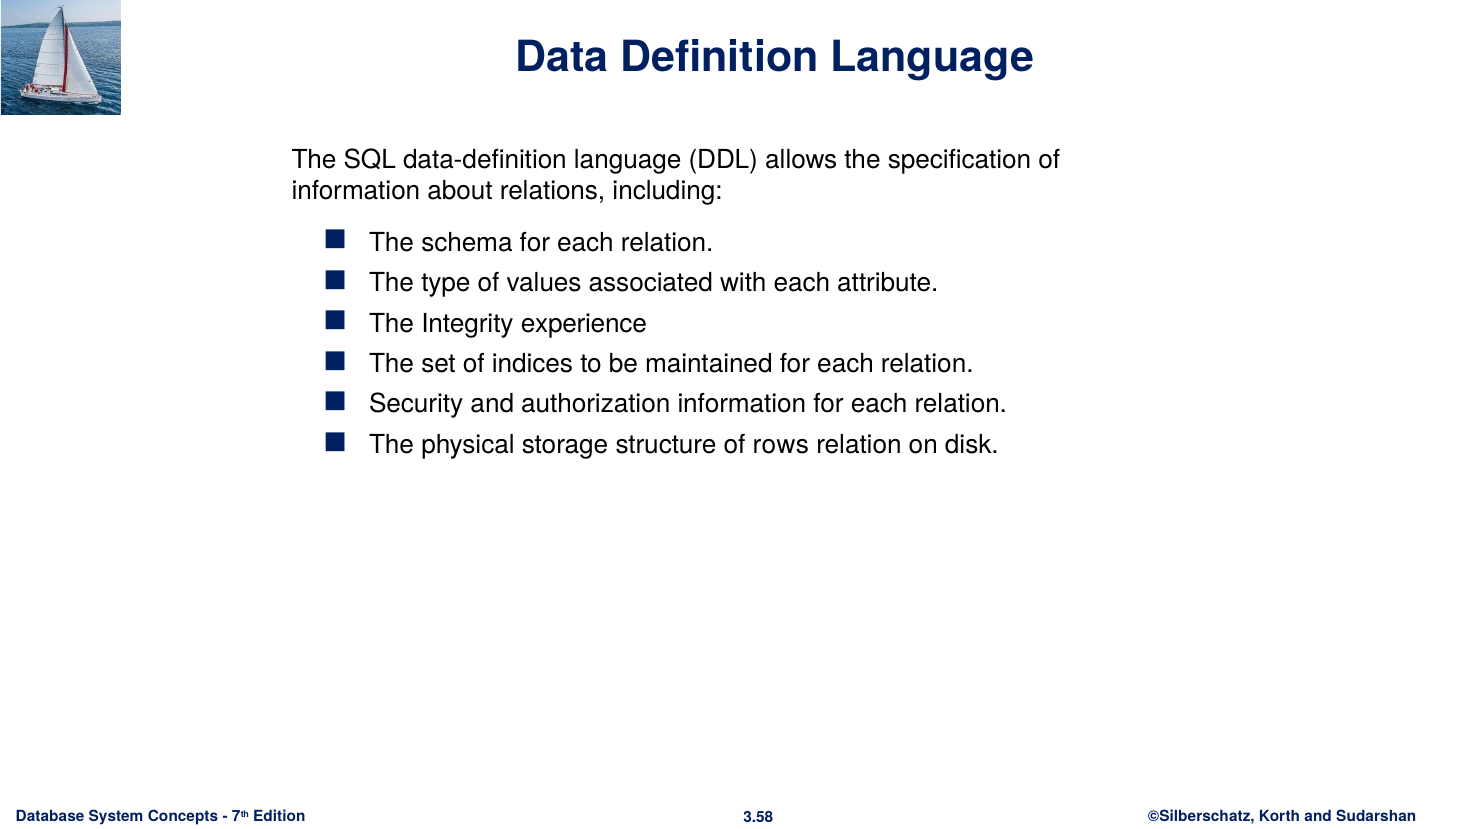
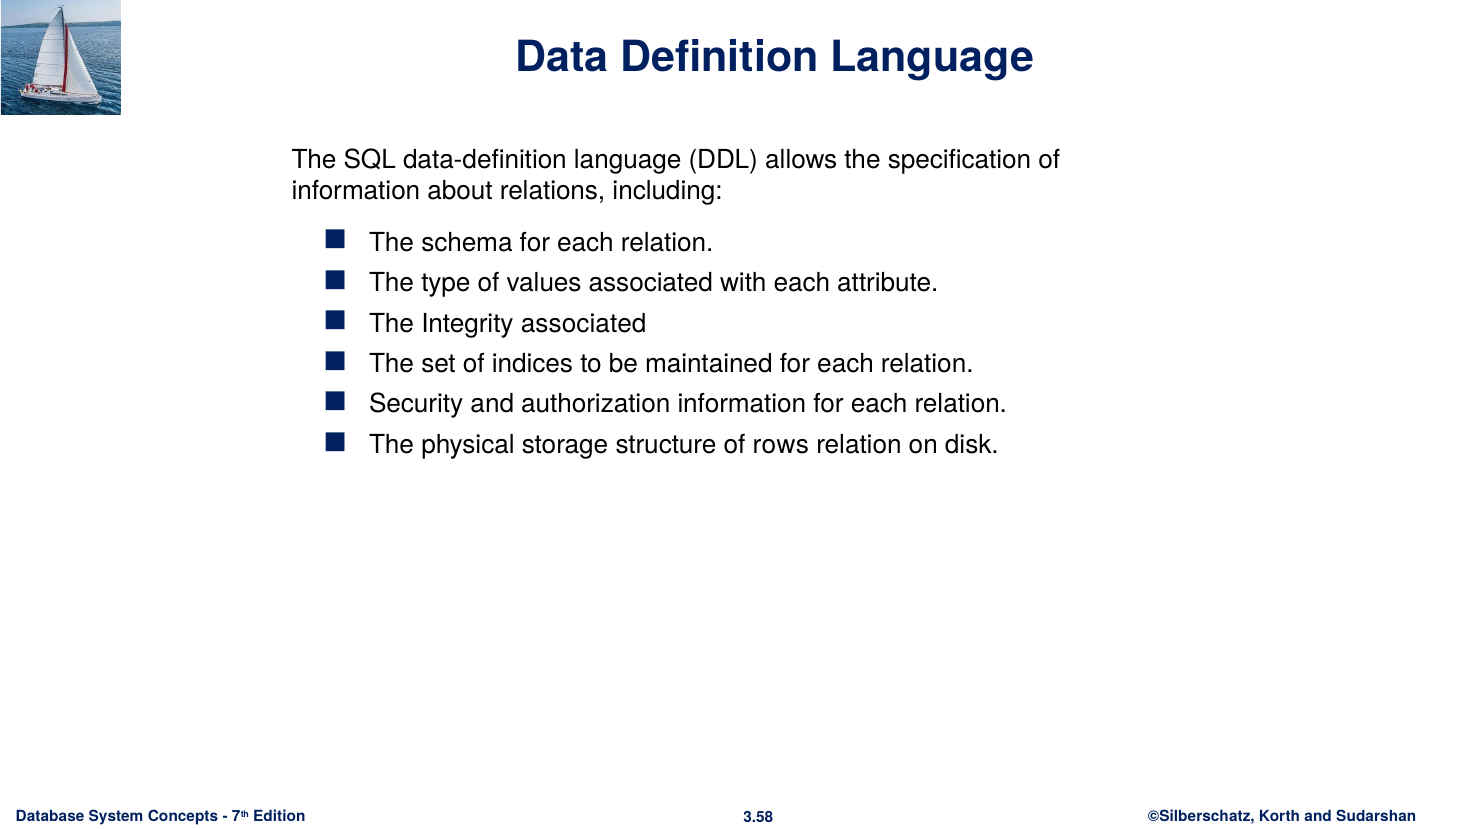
Integrity experience: experience -> associated
